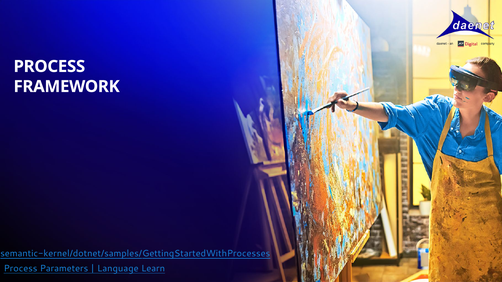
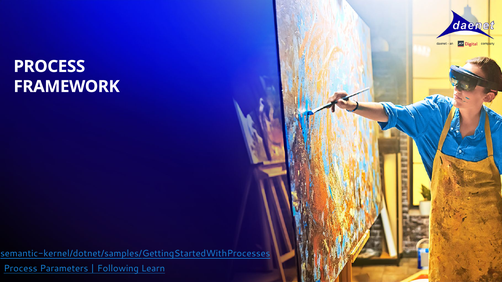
Language: Language -> Following
